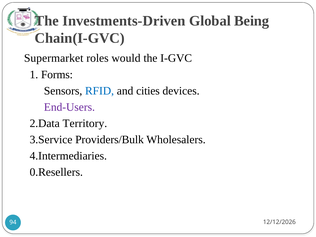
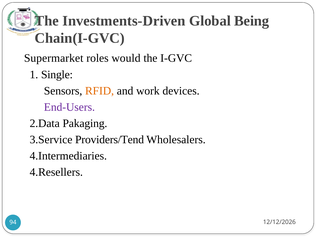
Forms: Forms -> Single
RFID colour: blue -> orange
cities: cities -> work
Territory: Territory -> Pakaging
Providers/Bulk: Providers/Bulk -> Providers/Tend
0.Resellers: 0.Resellers -> 4.Resellers
